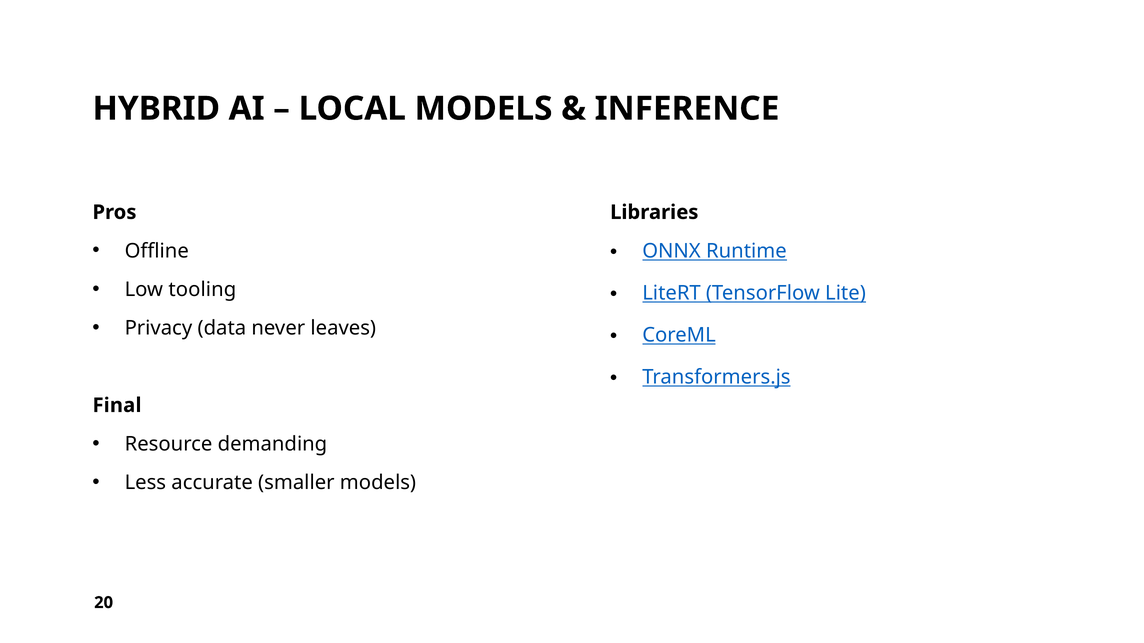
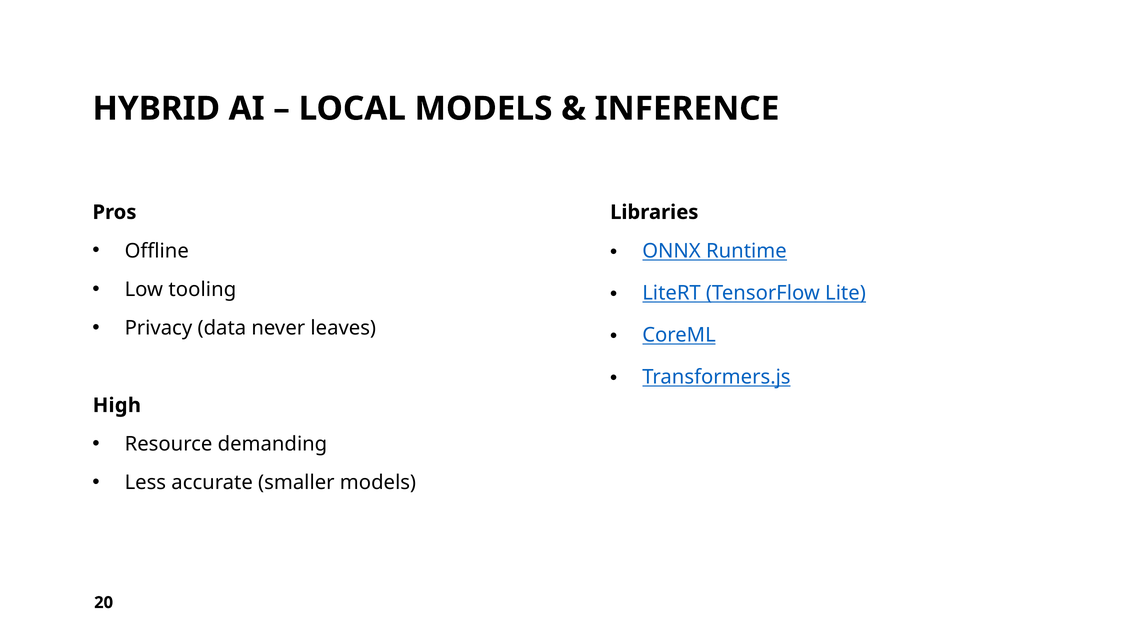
Final: Final -> High
